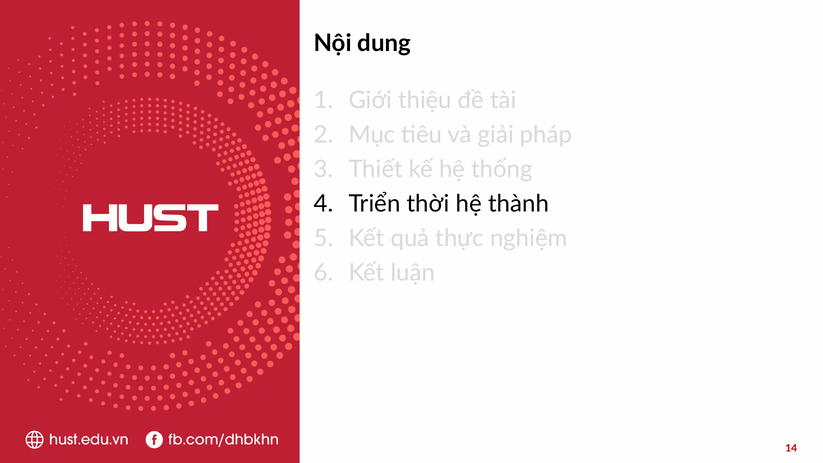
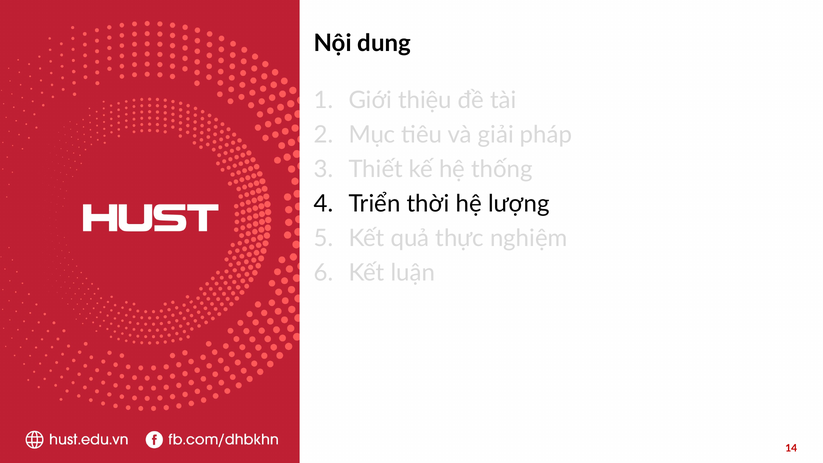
thành: thành -> lượng
